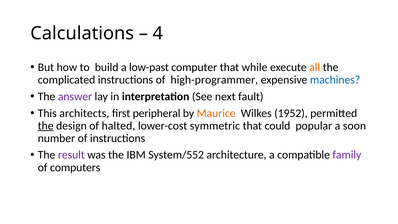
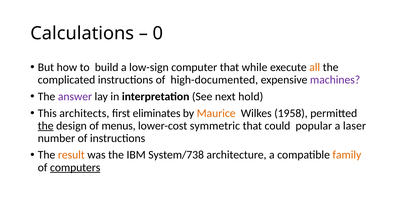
4: 4 -> 0
low-past: low-past -> low-sign
high-programmer: high-programmer -> high-documented
machines colour: blue -> purple
fault: fault -> hold
peripheral: peripheral -> eliminates
1952: 1952 -> 1958
halted: halted -> menus
soon: soon -> laser
result colour: purple -> orange
System/552: System/552 -> System/738
family colour: purple -> orange
computers underline: none -> present
